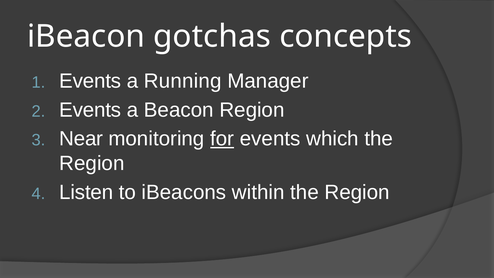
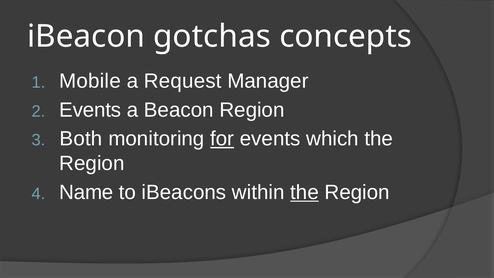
Events at (90, 81): Events -> Mobile
Running: Running -> Request
Near: Near -> Both
Listen: Listen -> Name
the at (305, 192) underline: none -> present
